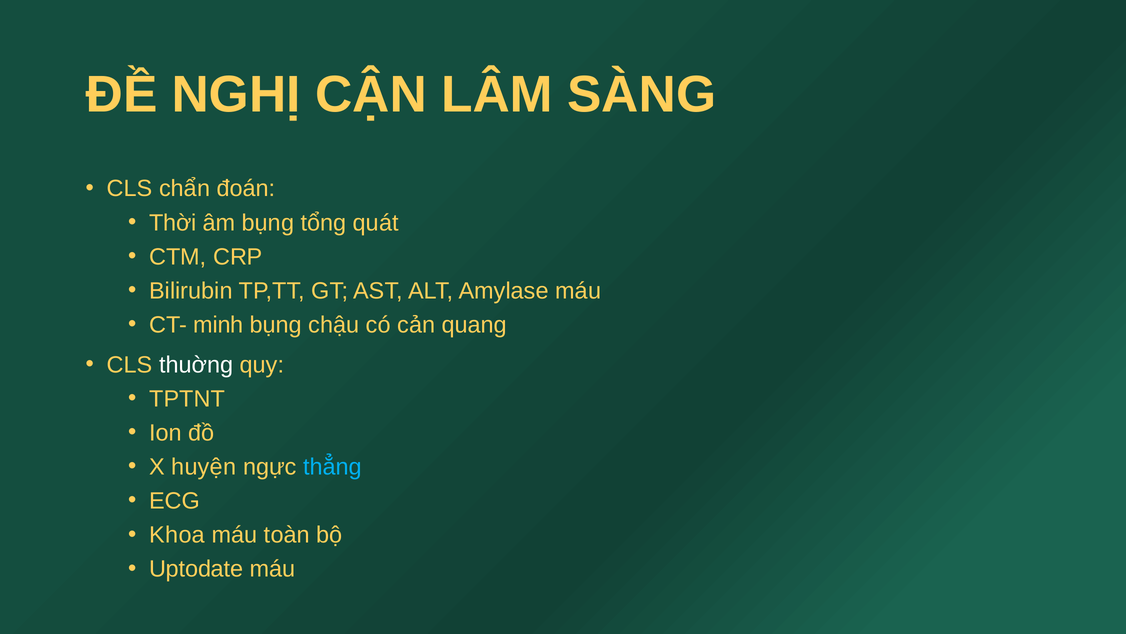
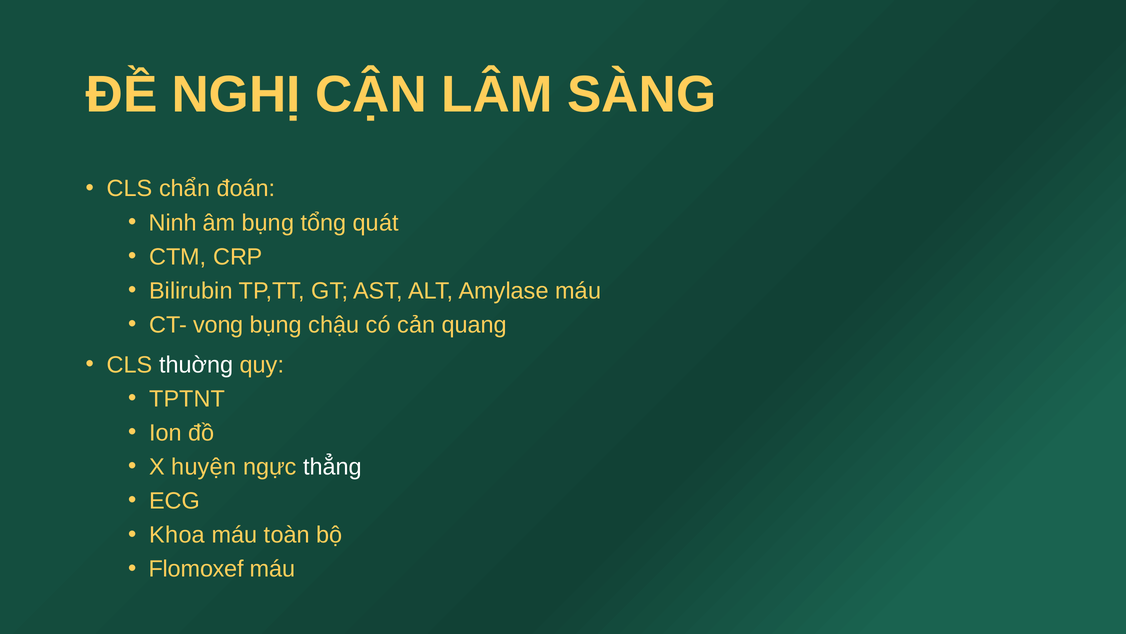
Thời: Thời -> Ninh
minh: minh -> vong
thẳng colour: light blue -> white
Uptodate: Uptodate -> Flomoxef
